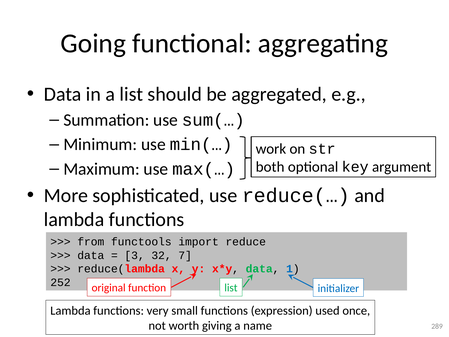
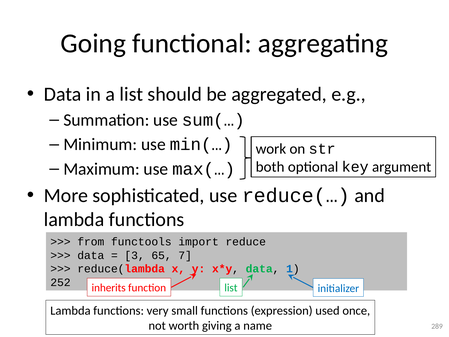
32: 32 -> 65
original: original -> inherits
